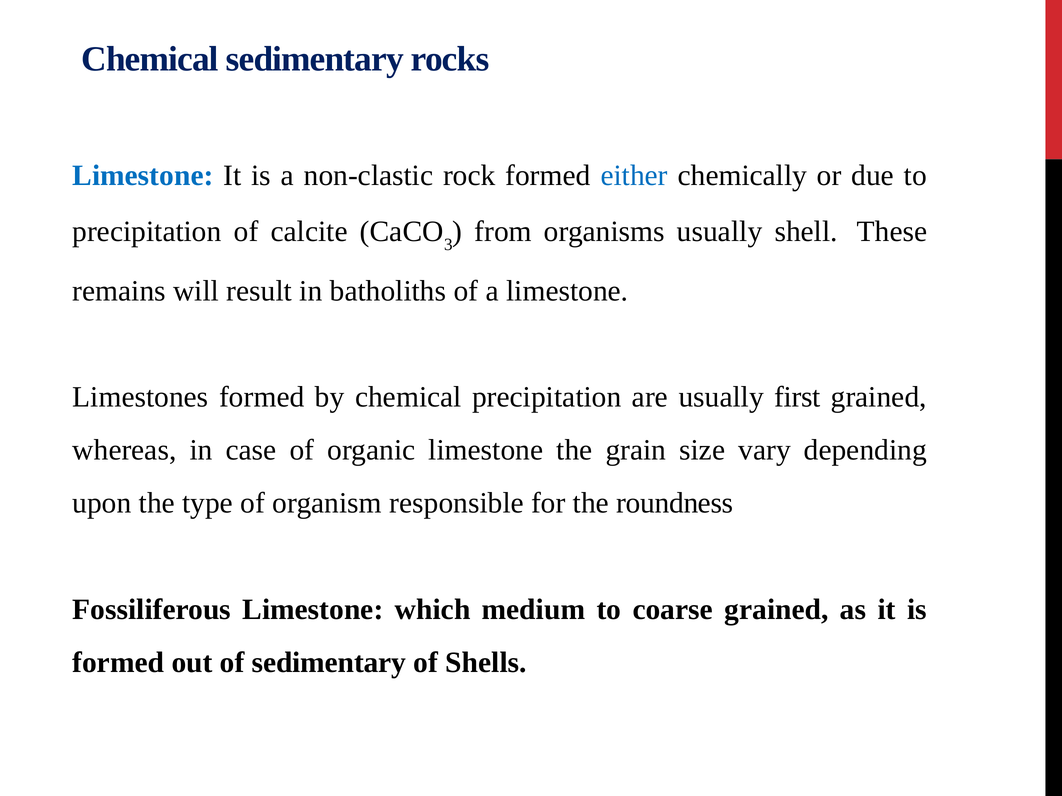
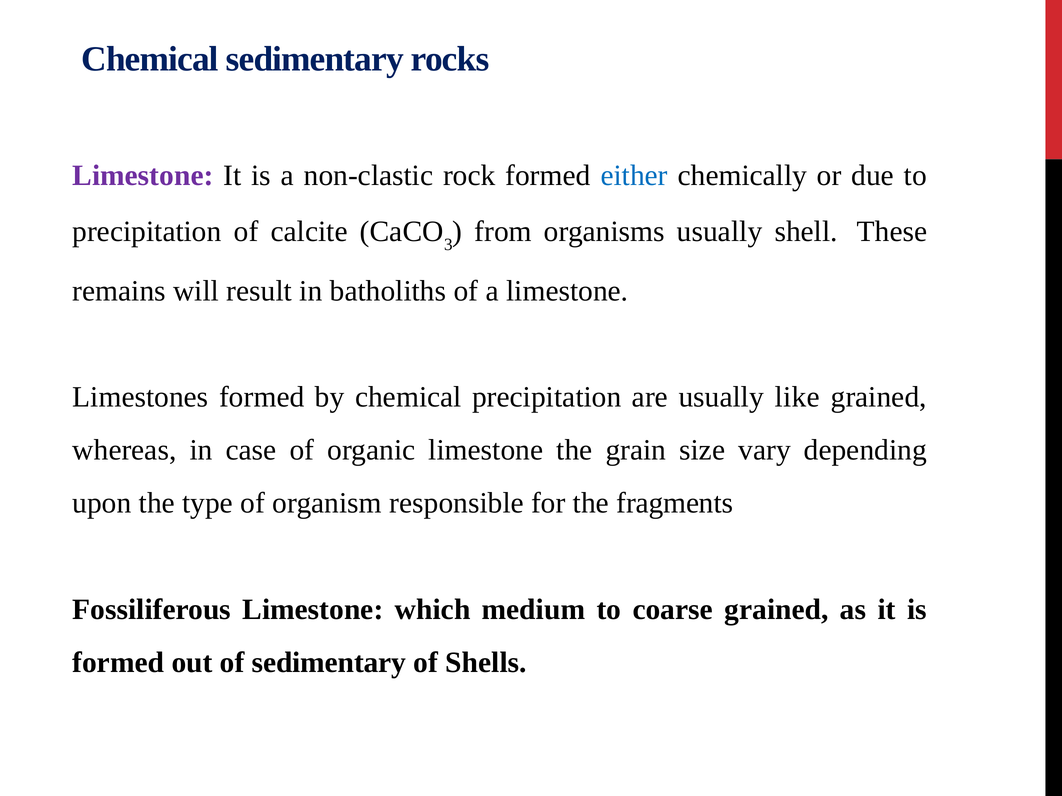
Limestone at (143, 175) colour: blue -> purple
first: first -> like
roundness: roundness -> fragments
